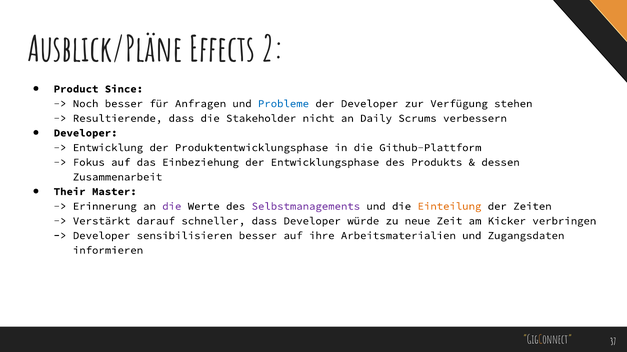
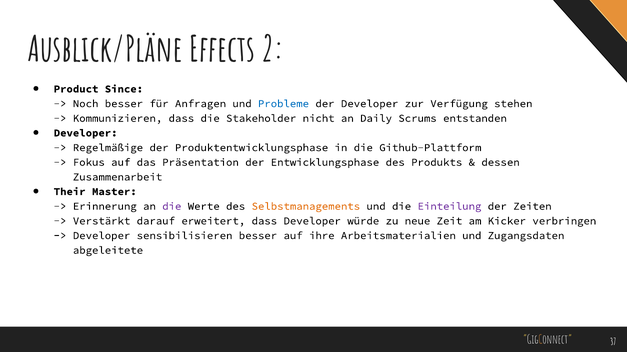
Resultierende: Resultierende -> Kommunizieren
verbessern: verbessern -> entstanden
Entwicklung: Entwicklung -> Regelmäßige
Einbeziehung: Einbeziehung -> Präsentation
Selbstmanagements colour: purple -> orange
Einteilung colour: orange -> purple
schneller: schneller -> erweitert
informieren: informieren -> abgeleitete
